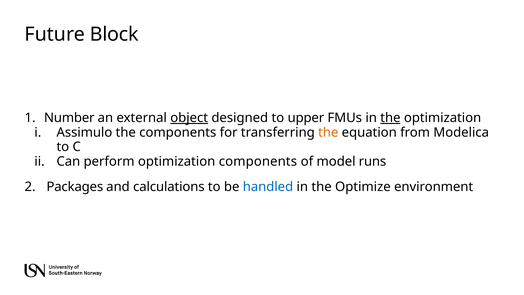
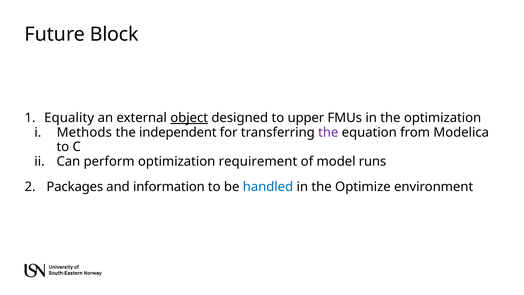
Number: Number -> Equality
the at (390, 118) underline: present -> none
Assimulo: Assimulo -> Methods
the components: components -> independent
the at (328, 132) colour: orange -> purple
optimization components: components -> requirement
calculations: calculations -> information
